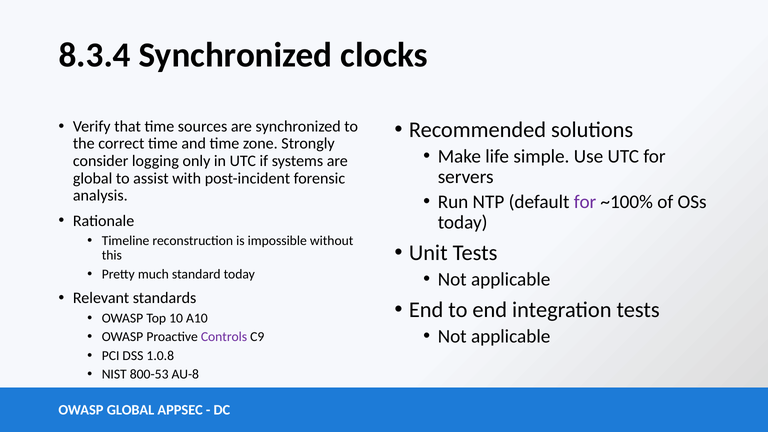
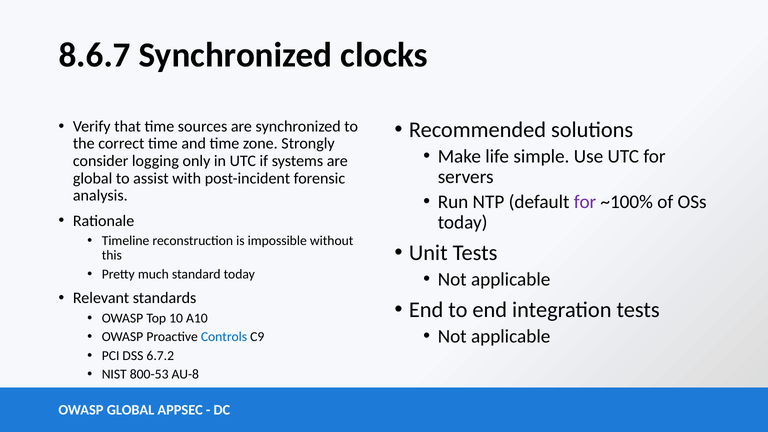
8.3.4: 8.3.4 -> 8.6.7
Controls colour: purple -> blue
1.0.8: 1.0.8 -> 6.7.2
